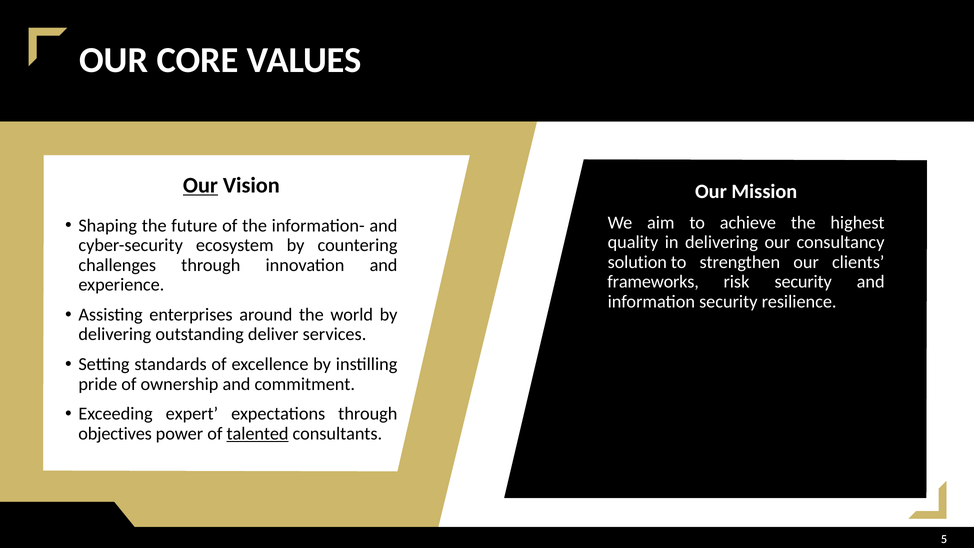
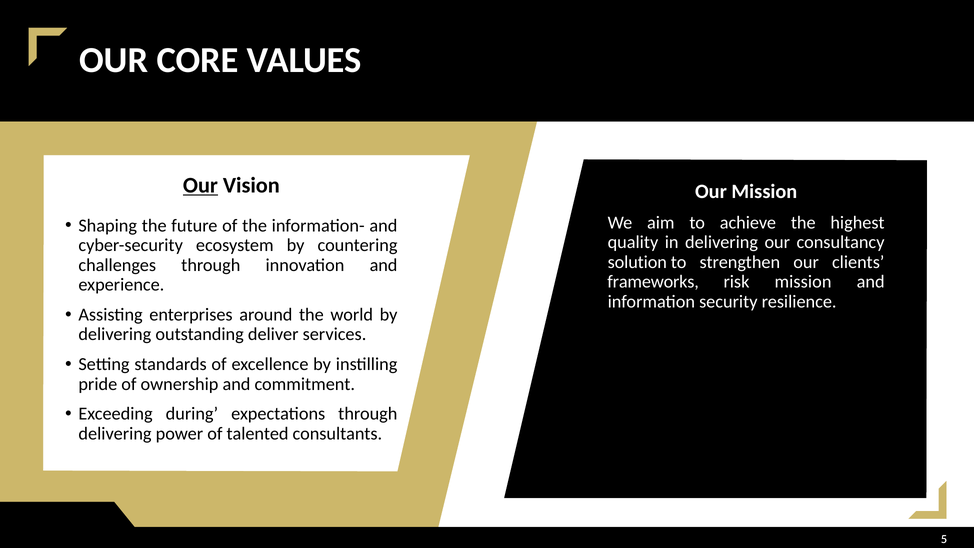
risk security: security -> mission
expert: expert -> during
objectives at (115, 434): objectives -> delivering
talented underline: present -> none
